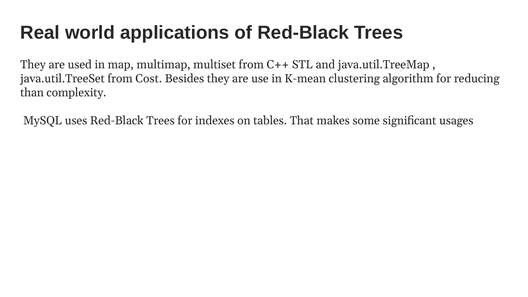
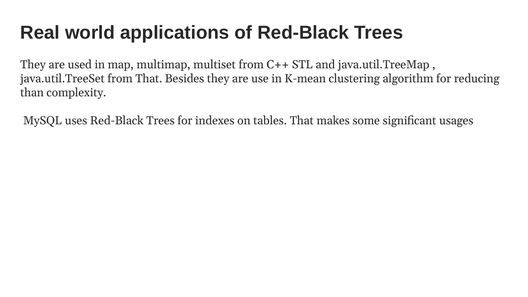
from Cost: Cost -> That
